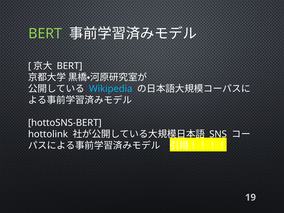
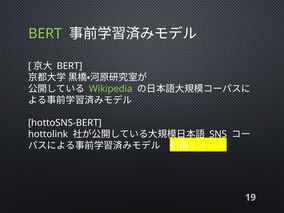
Wikipedia colour: light blue -> light green
